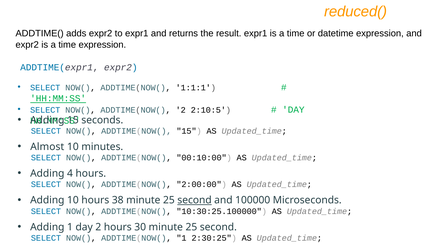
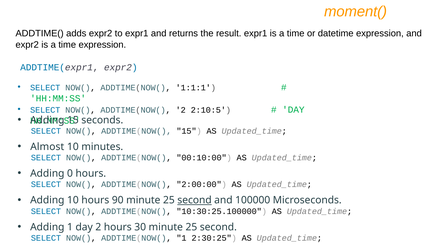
reduced(: reduced( -> moment(
HH:MM:SS at (58, 99) underline: present -> none
4: 4 -> 0
38: 38 -> 90
